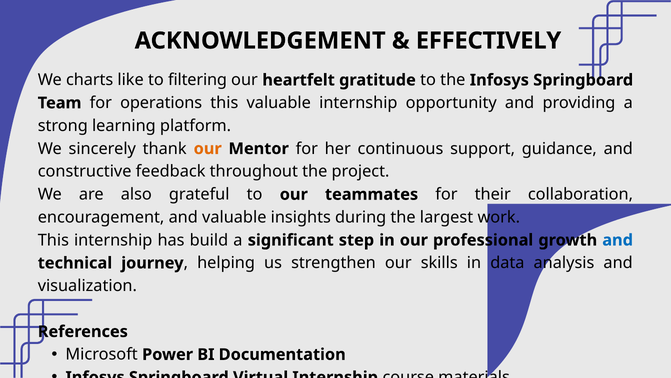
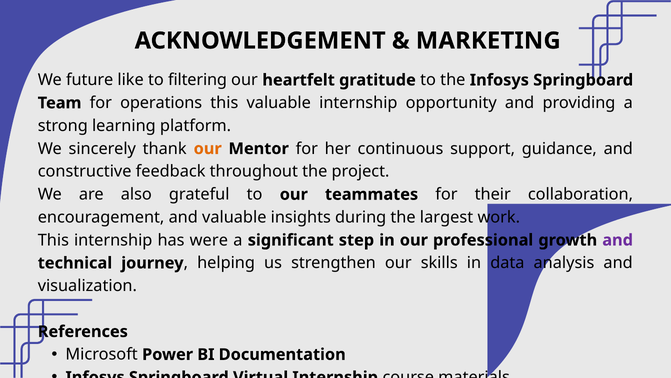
EFFECTIVELY: EFFECTIVELY -> MARKETING
charts: charts -> future
build: build -> were
and at (618, 240) colour: blue -> purple
